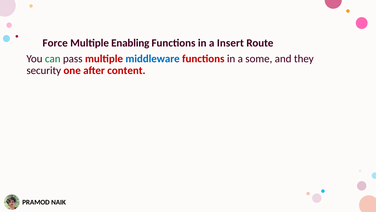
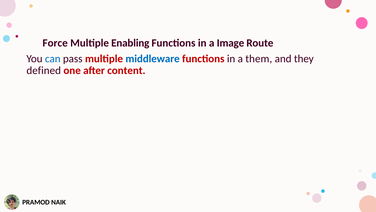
Insert: Insert -> Image
can colour: green -> blue
some: some -> them
security: security -> defined
